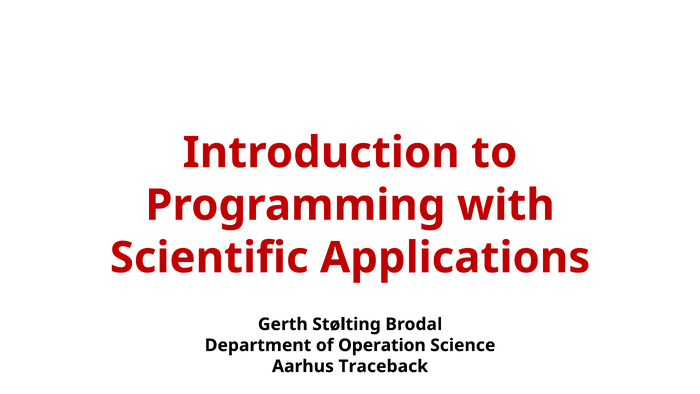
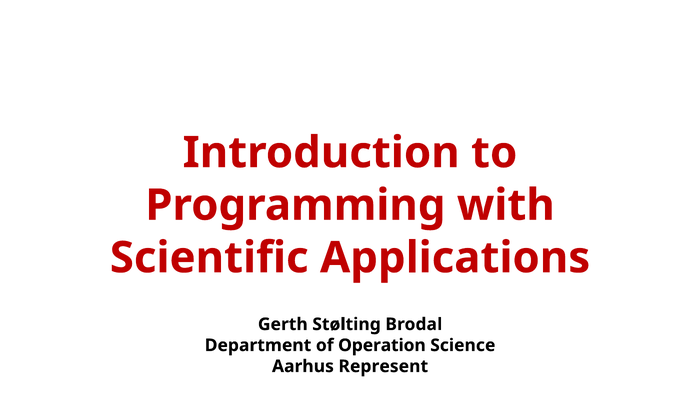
Traceback: Traceback -> Represent
